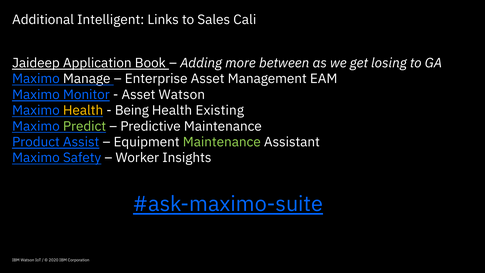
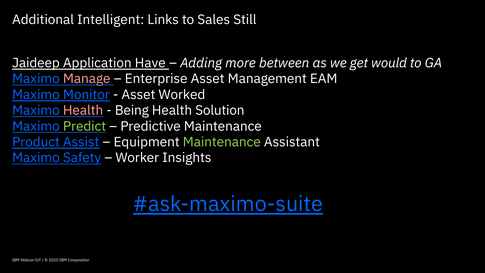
Cali: Cali -> Still
Book: Book -> Have
losing: losing -> would
Manage colour: white -> pink
Asset Watson: Watson -> Worked
Health at (83, 110) colour: yellow -> pink
Existing: Existing -> Solution
